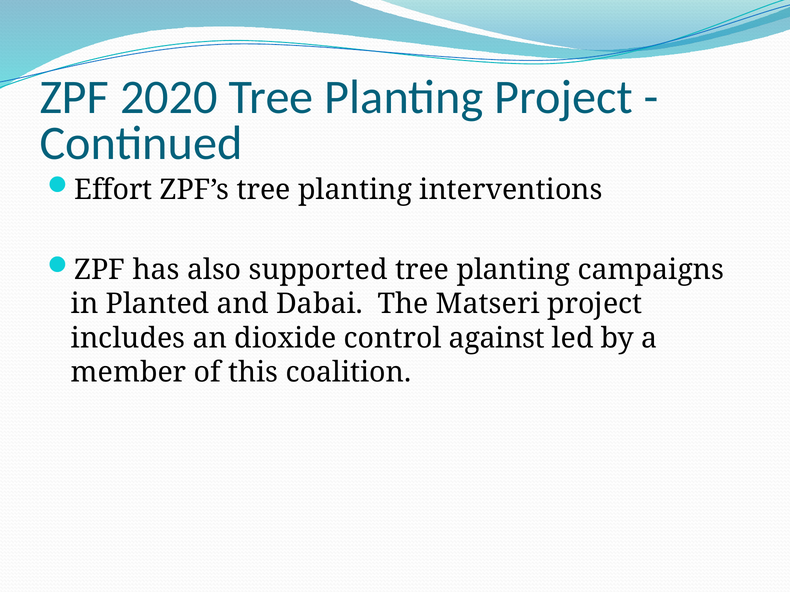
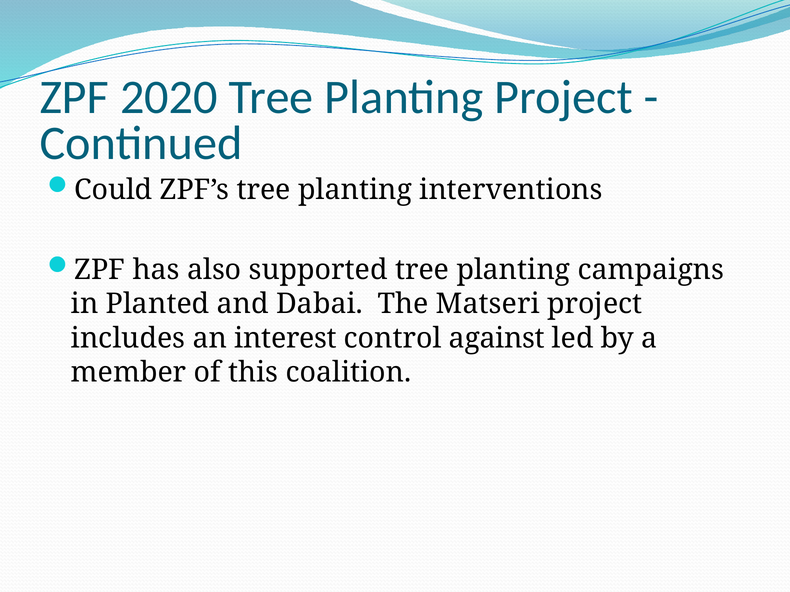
Effort: Effort -> Could
dioxide: dioxide -> interest
